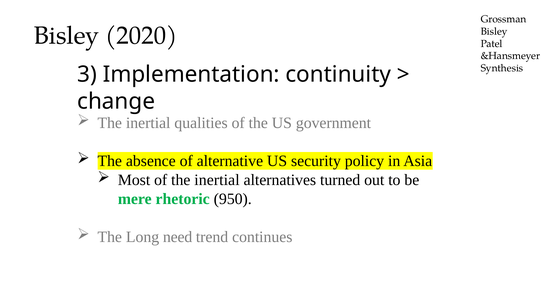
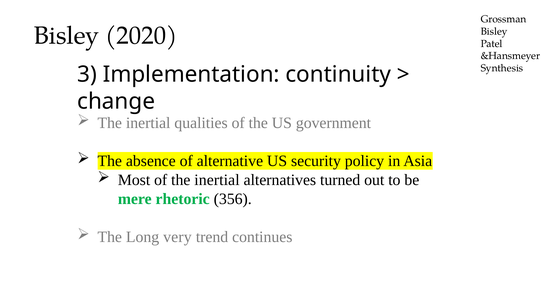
950: 950 -> 356
need: need -> very
